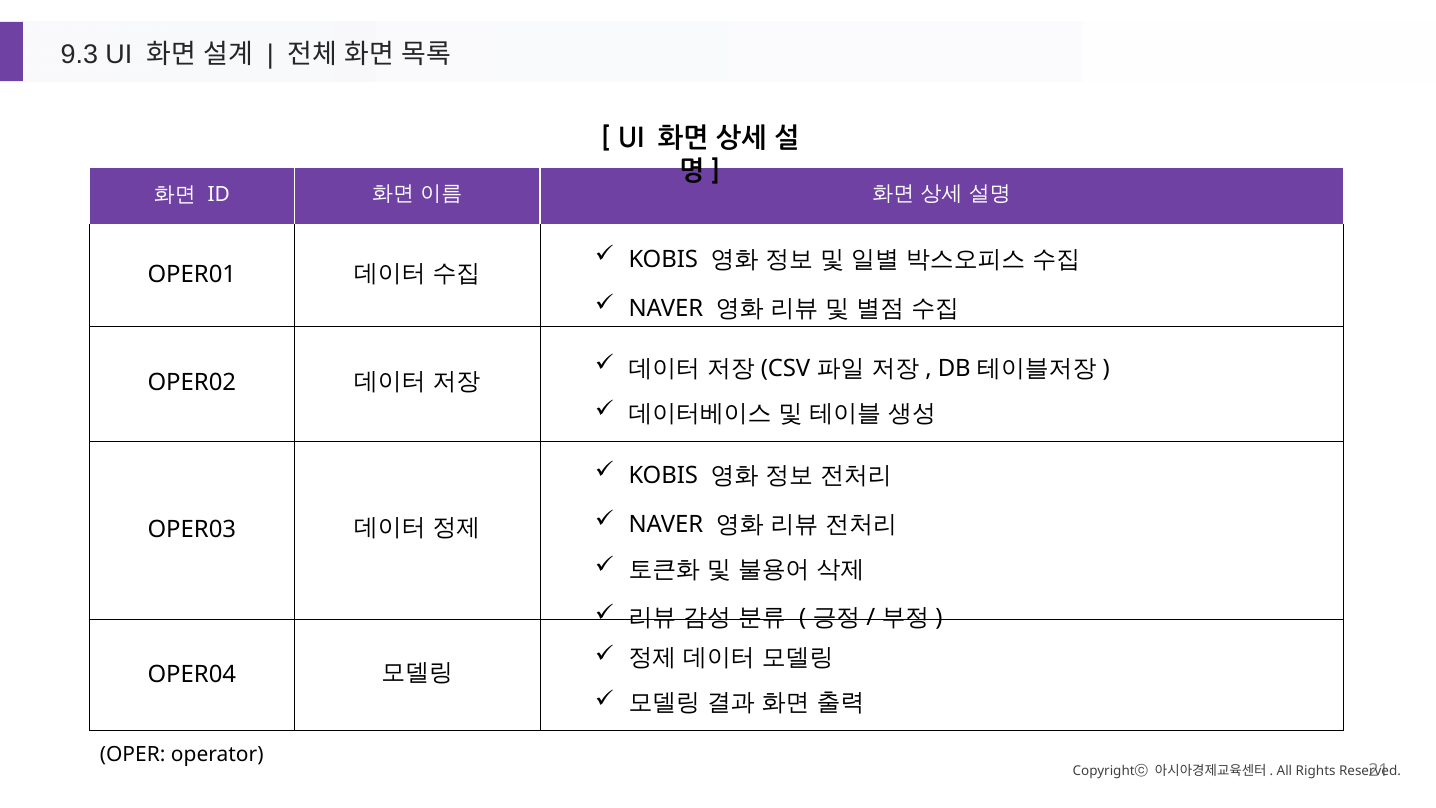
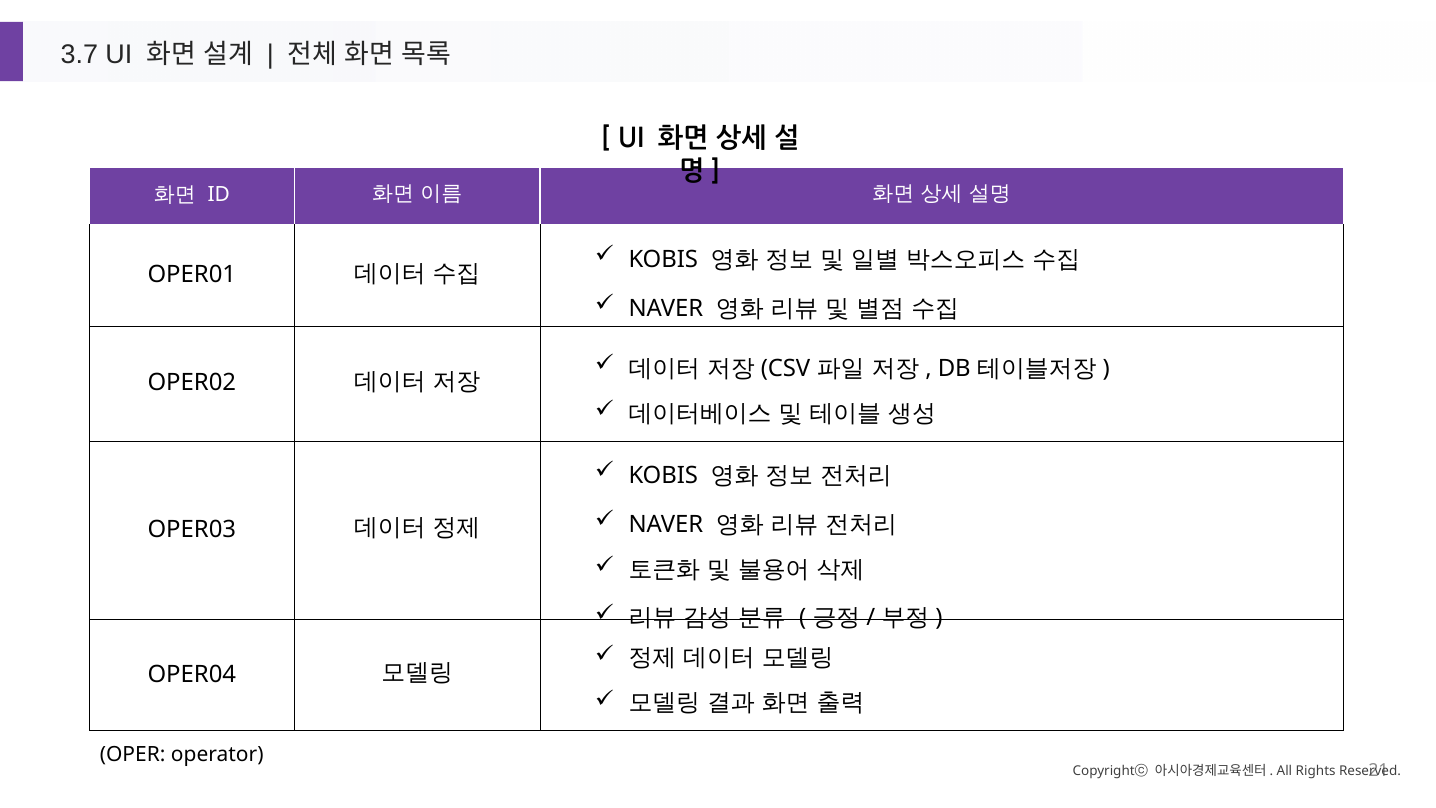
9.3: 9.3 -> 3.7
